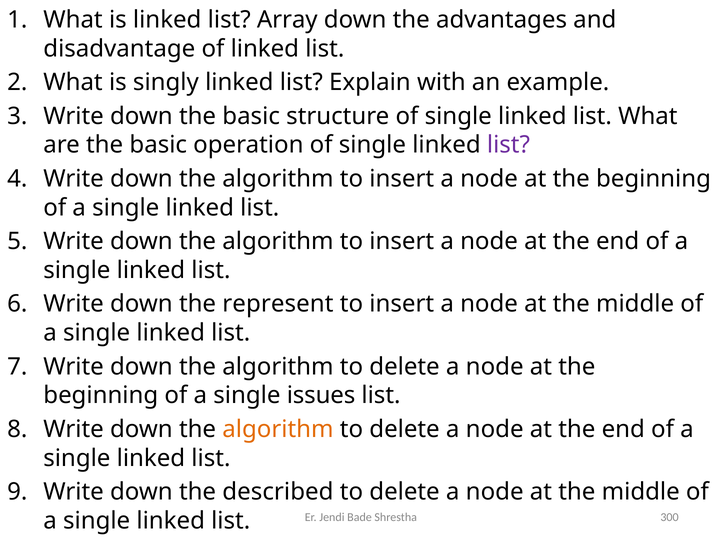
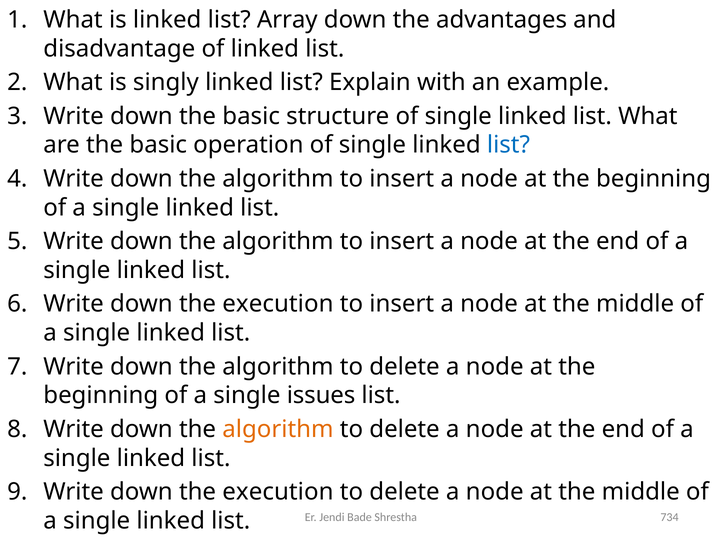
list at (508, 145) colour: purple -> blue
represent at (278, 304): represent -> execution
described at (278, 491): described -> execution
300: 300 -> 734
